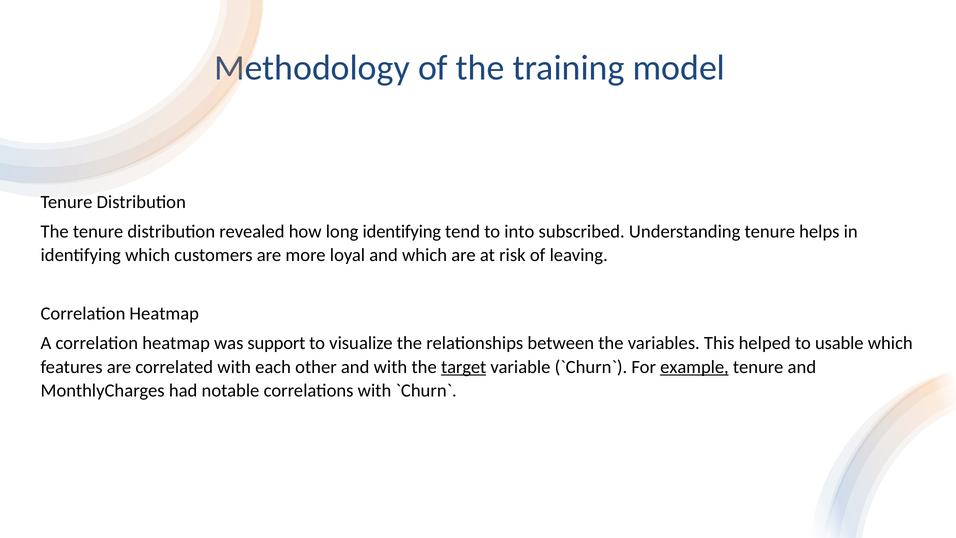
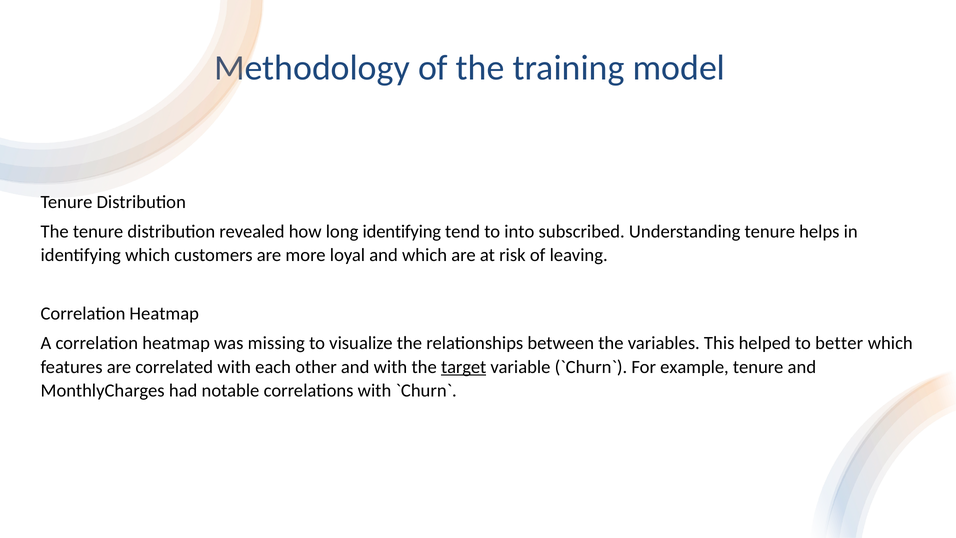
support: support -> missing
usable: usable -> better
example underline: present -> none
